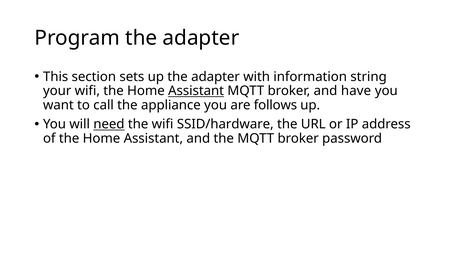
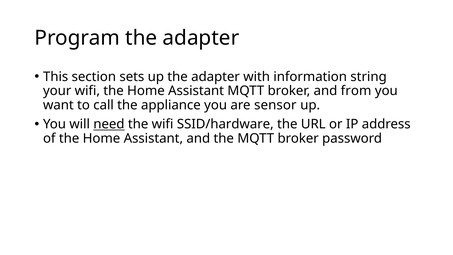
Assistant at (196, 91) underline: present -> none
have: have -> from
follows: follows -> sensor
